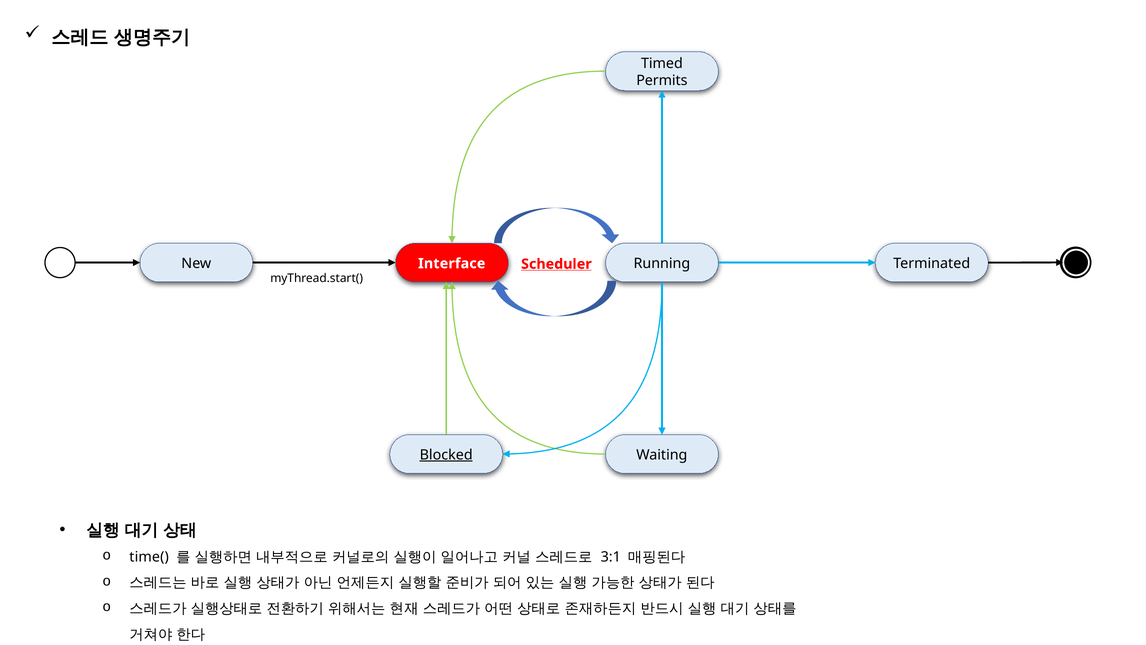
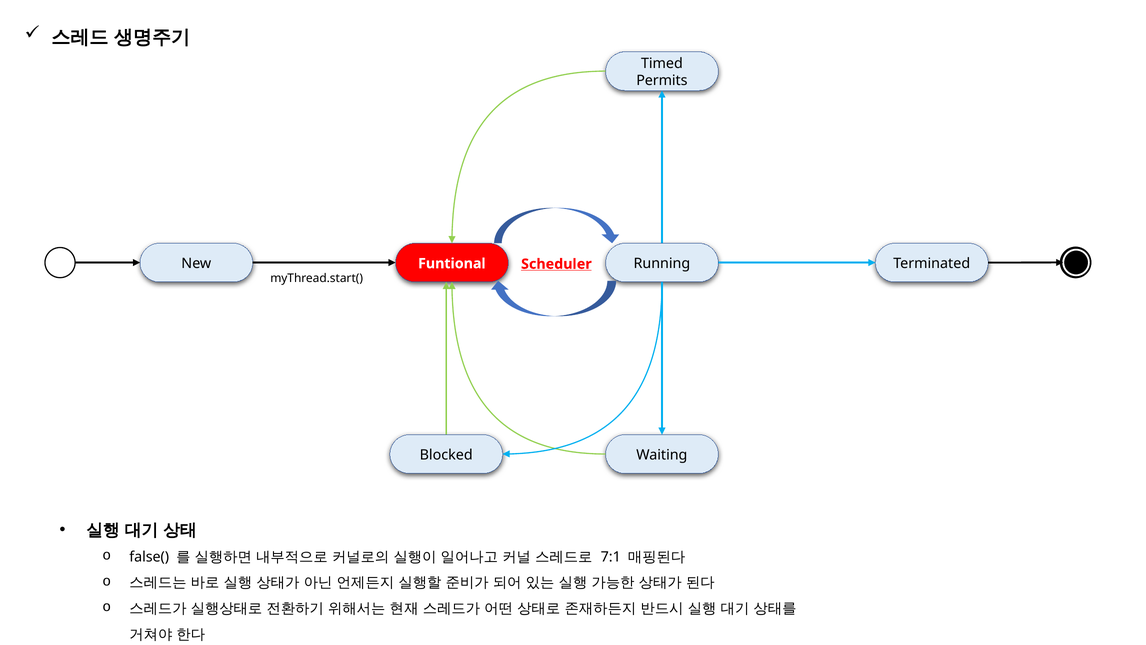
Interface: Interface -> Funtional
Blocked underline: present -> none
time(: time( -> false(
3:1: 3:1 -> 7:1
